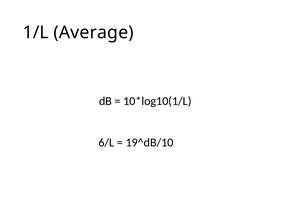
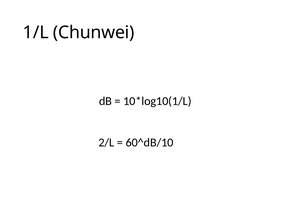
Average: Average -> Chunwei
6/L: 6/L -> 2/L
19^dB/10: 19^dB/10 -> 60^dB/10
